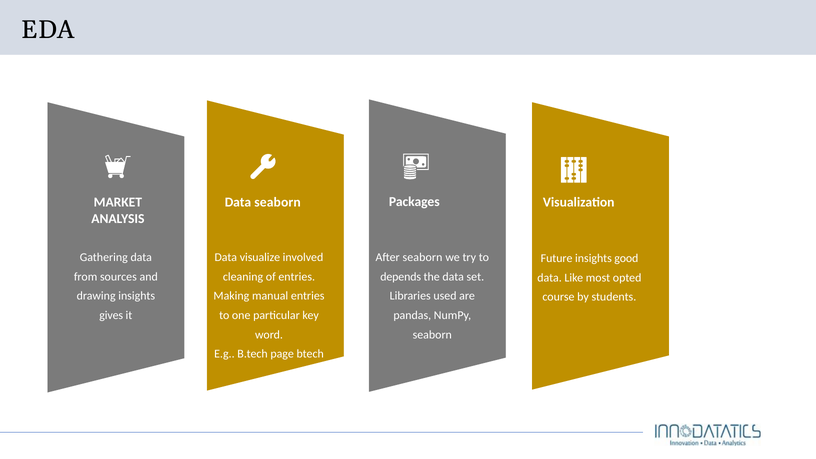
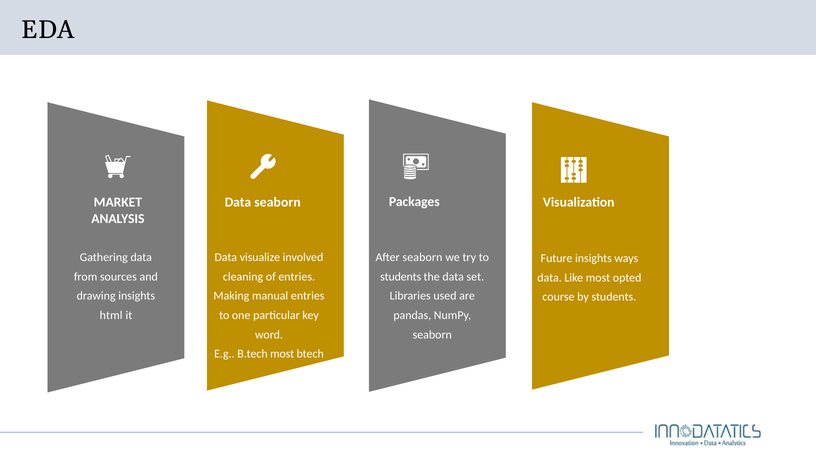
good: good -> ways
depends at (401, 277): depends -> students
gives: gives -> html
B.tech page: page -> most
